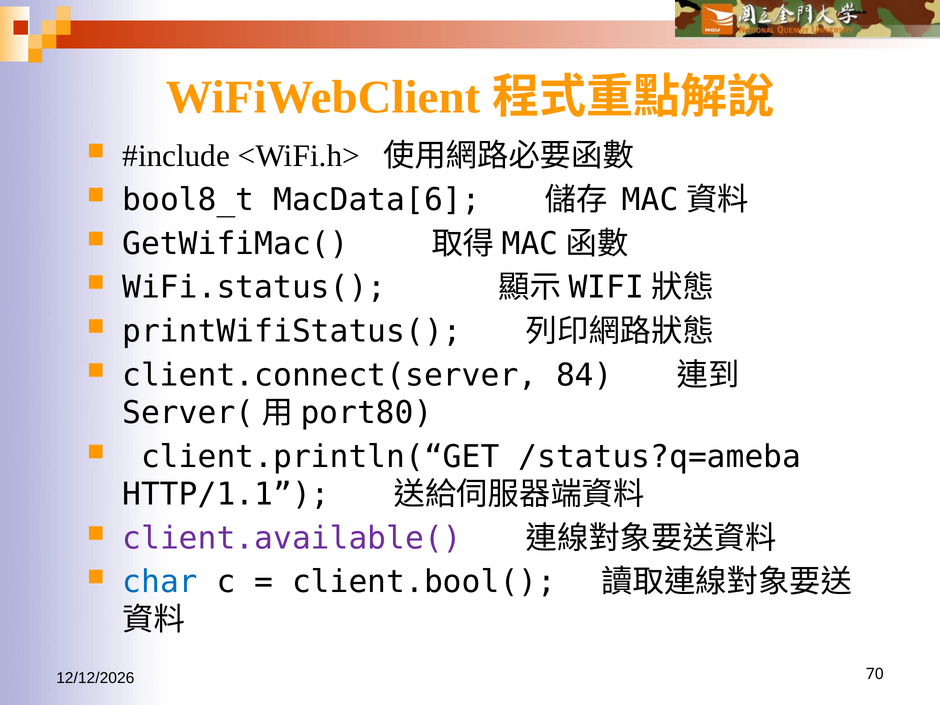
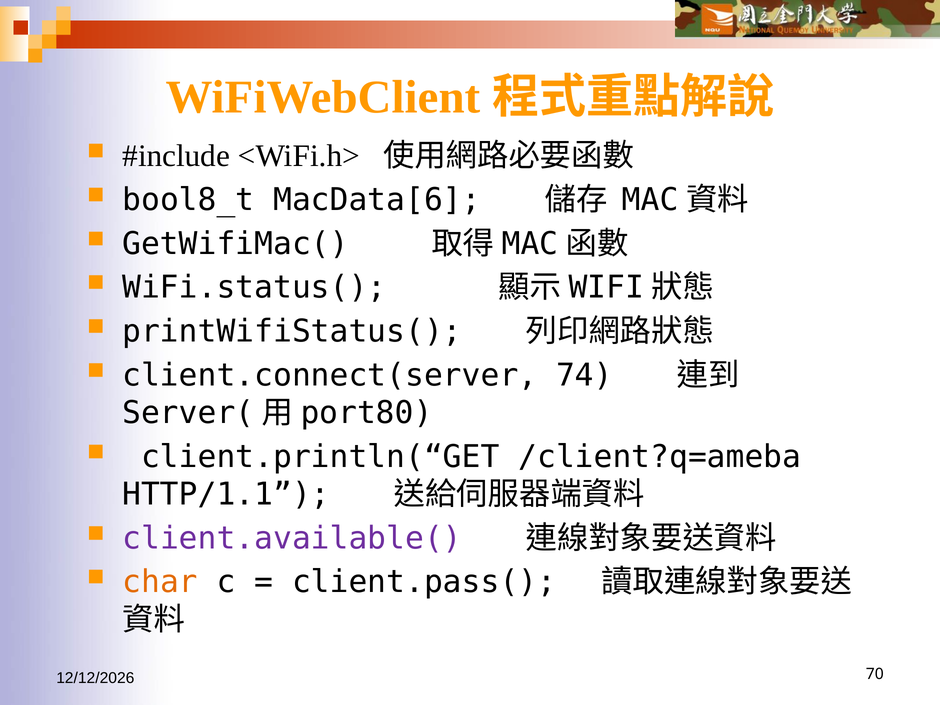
84: 84 -> 74
/status?q=ameba: /status?q=ameba -> /client?q=ameba
char colour: blue -> orange
client.bool(: client.bool( -> client.pass(
